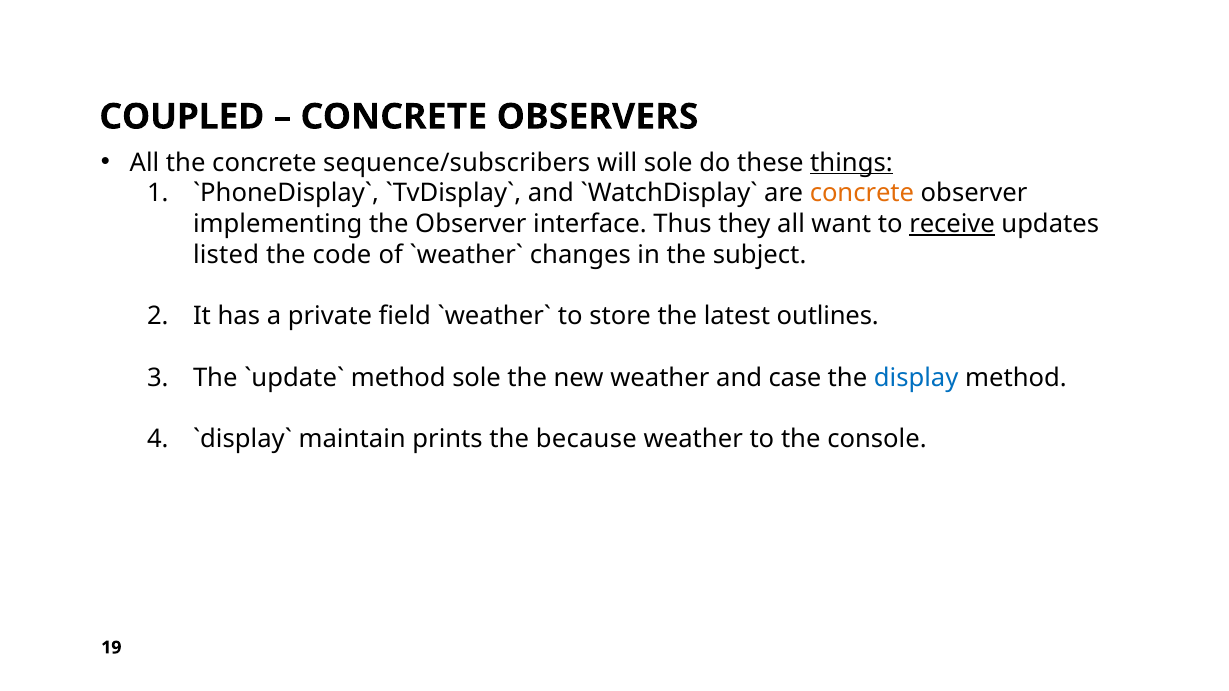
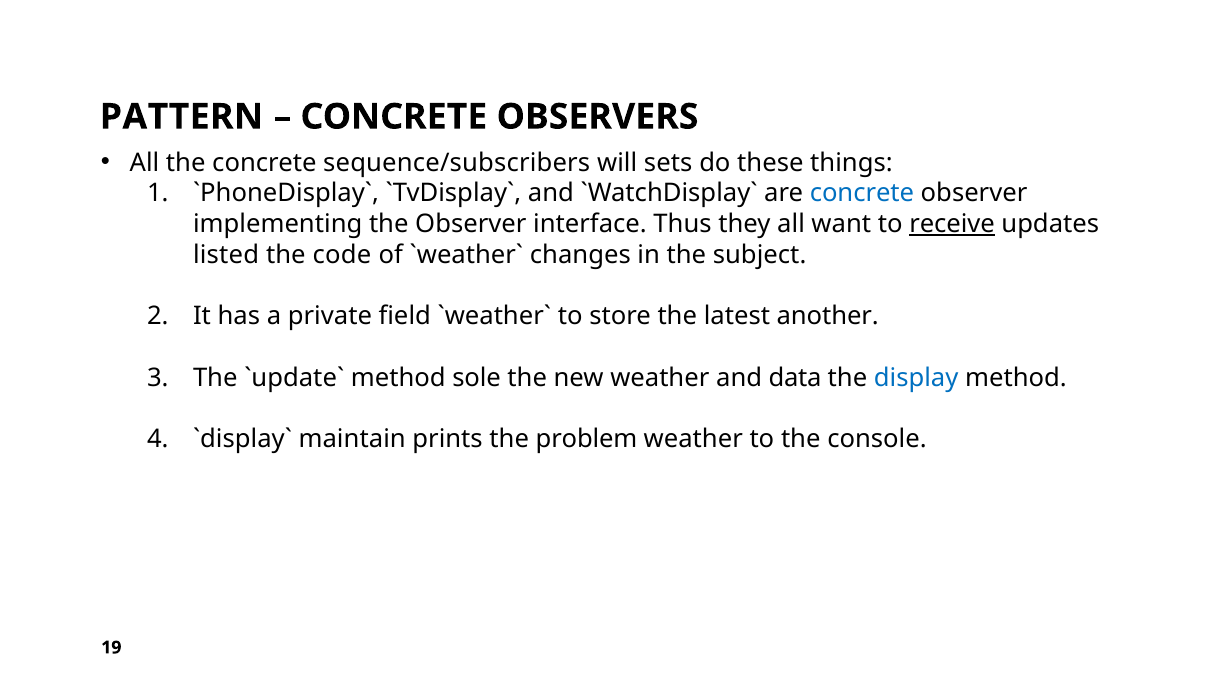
COUPLED: COUPLED -> PATTERN
will sole: sole -> sets
things underline: present -> none
concrete at (862, 193) colour: orange -> blue
outlines: outlines -> another
case: case -> data
because: because -> problem
